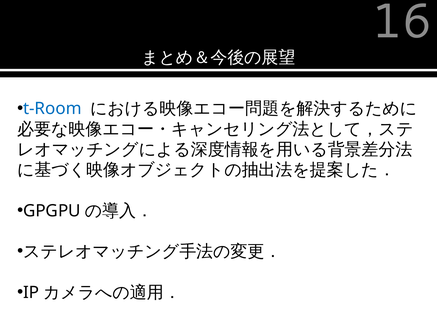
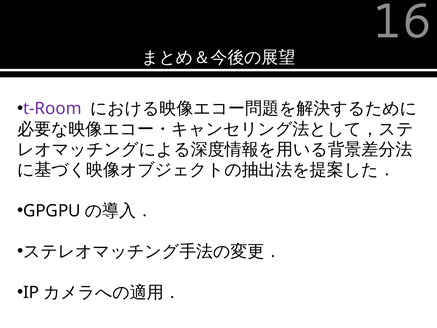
t-Room colour: blue -> purple
